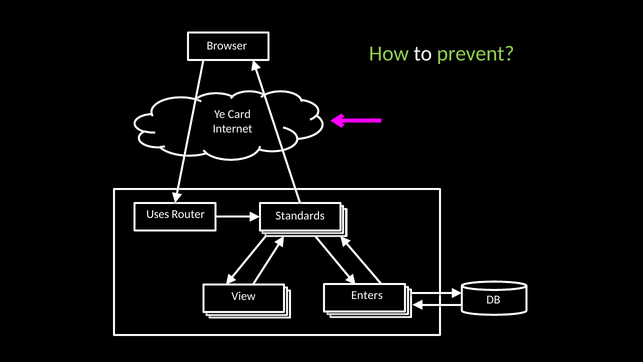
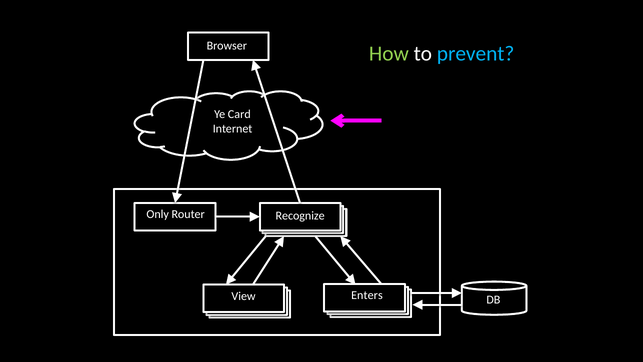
prevent colour: light green -> light blue
Uses: Uses -> Only
Standards: Standards -> Recognize
